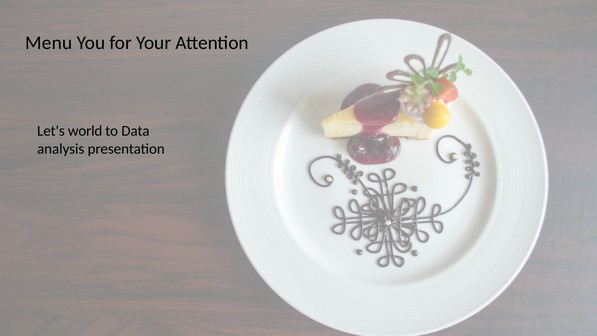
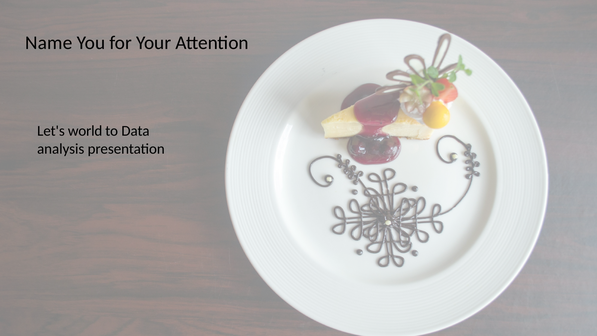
Menu: Menu -> Name
